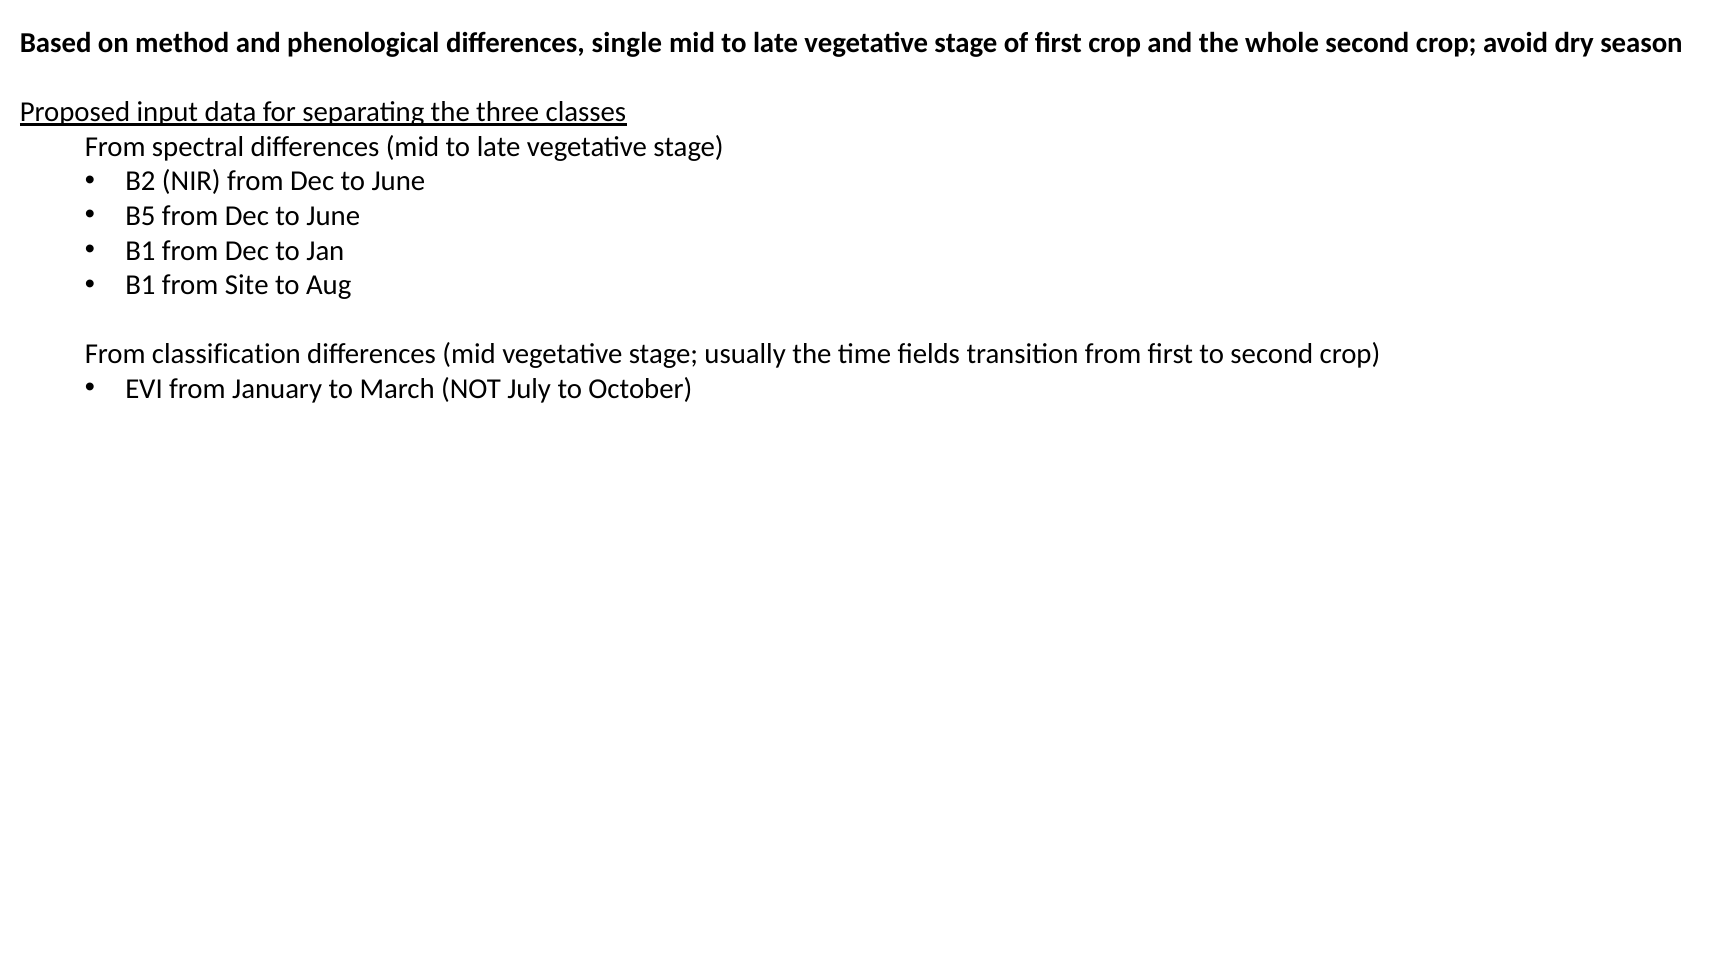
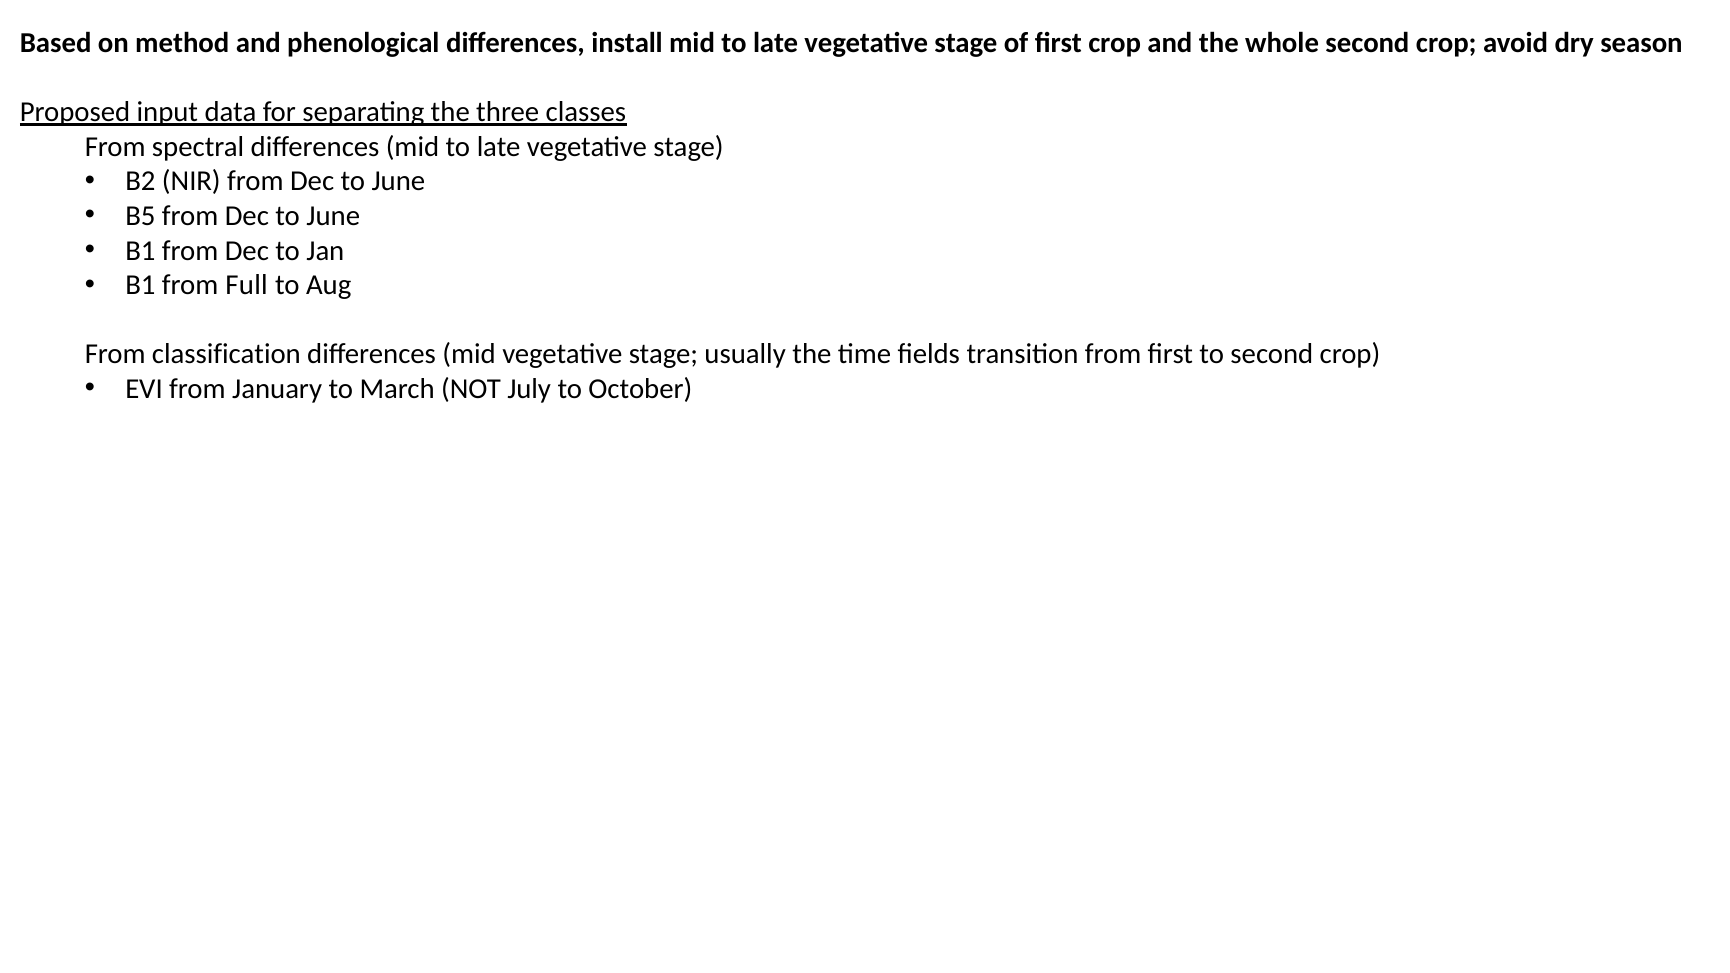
single: single -> install
Site: Site -> Full
